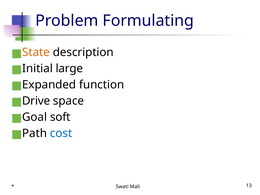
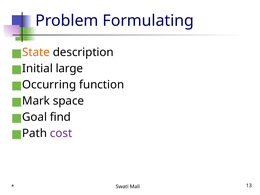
Expanded: Expanded -> Occurring
Drive: Drive -> Mark
soft: soft -> find
cost colour: blue -> purple
